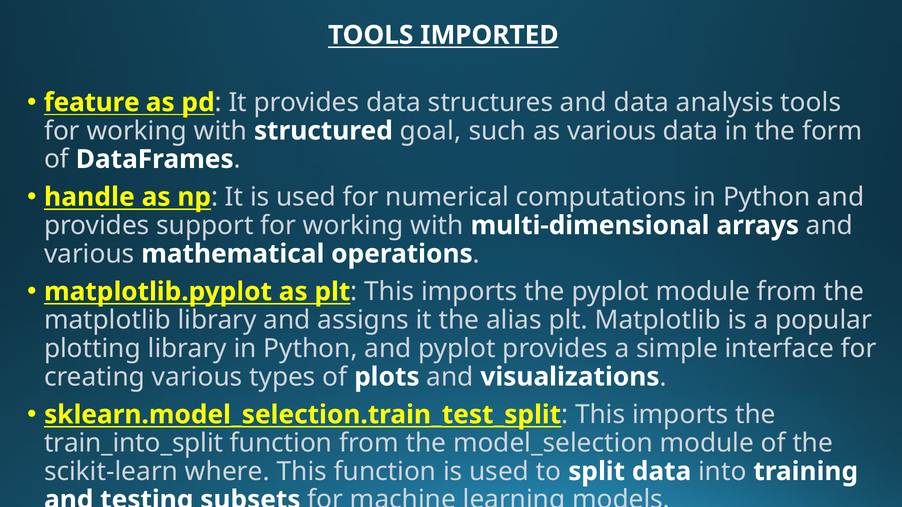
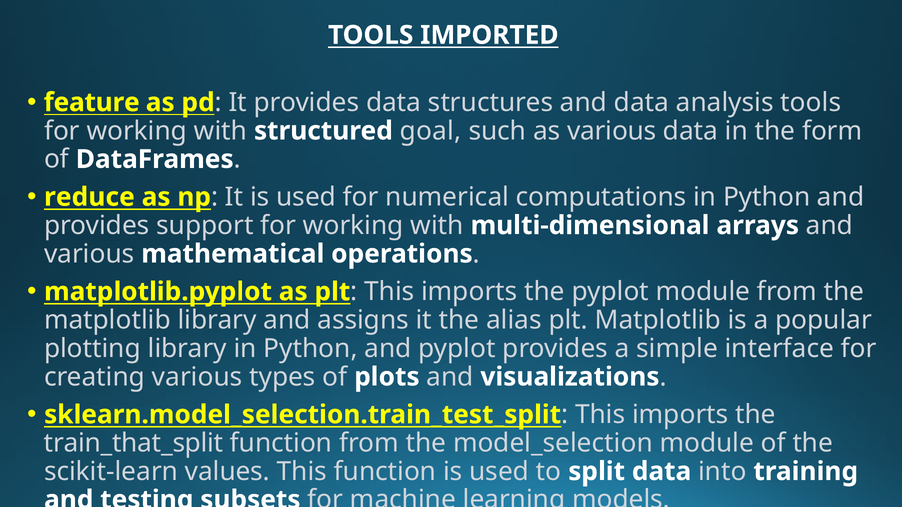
handle: handle -> reduce
train_into_split: train_into_split -> train_that_split
where: where -> values
